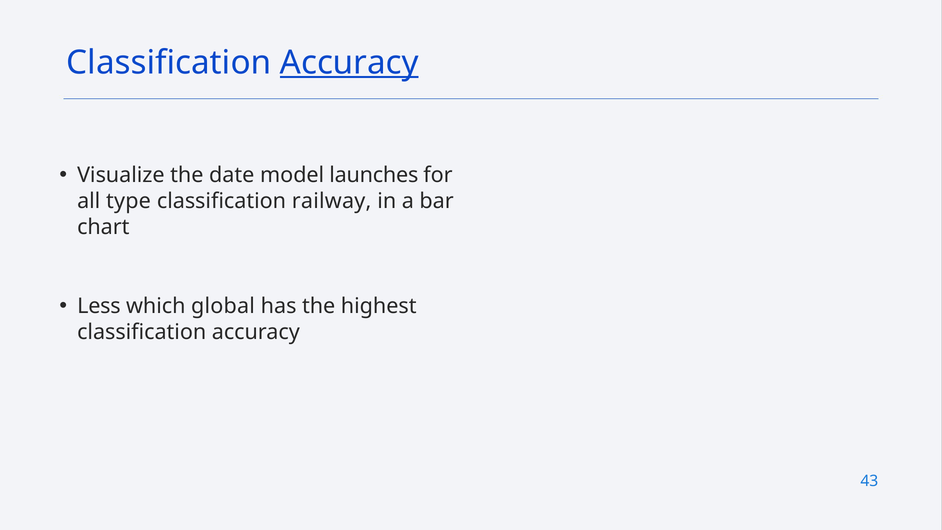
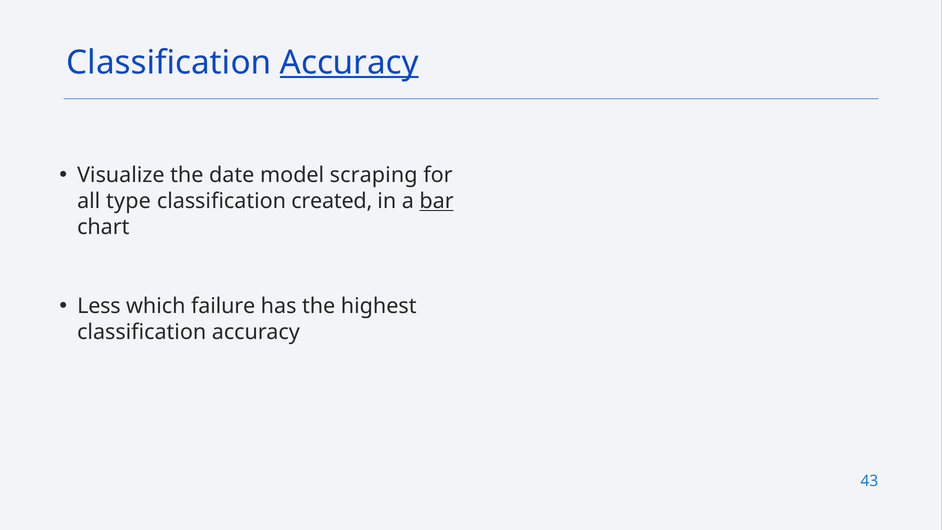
launches: launches -> scraping
railway: railway -> created
bar underline: none -> present
global: global -> failure
